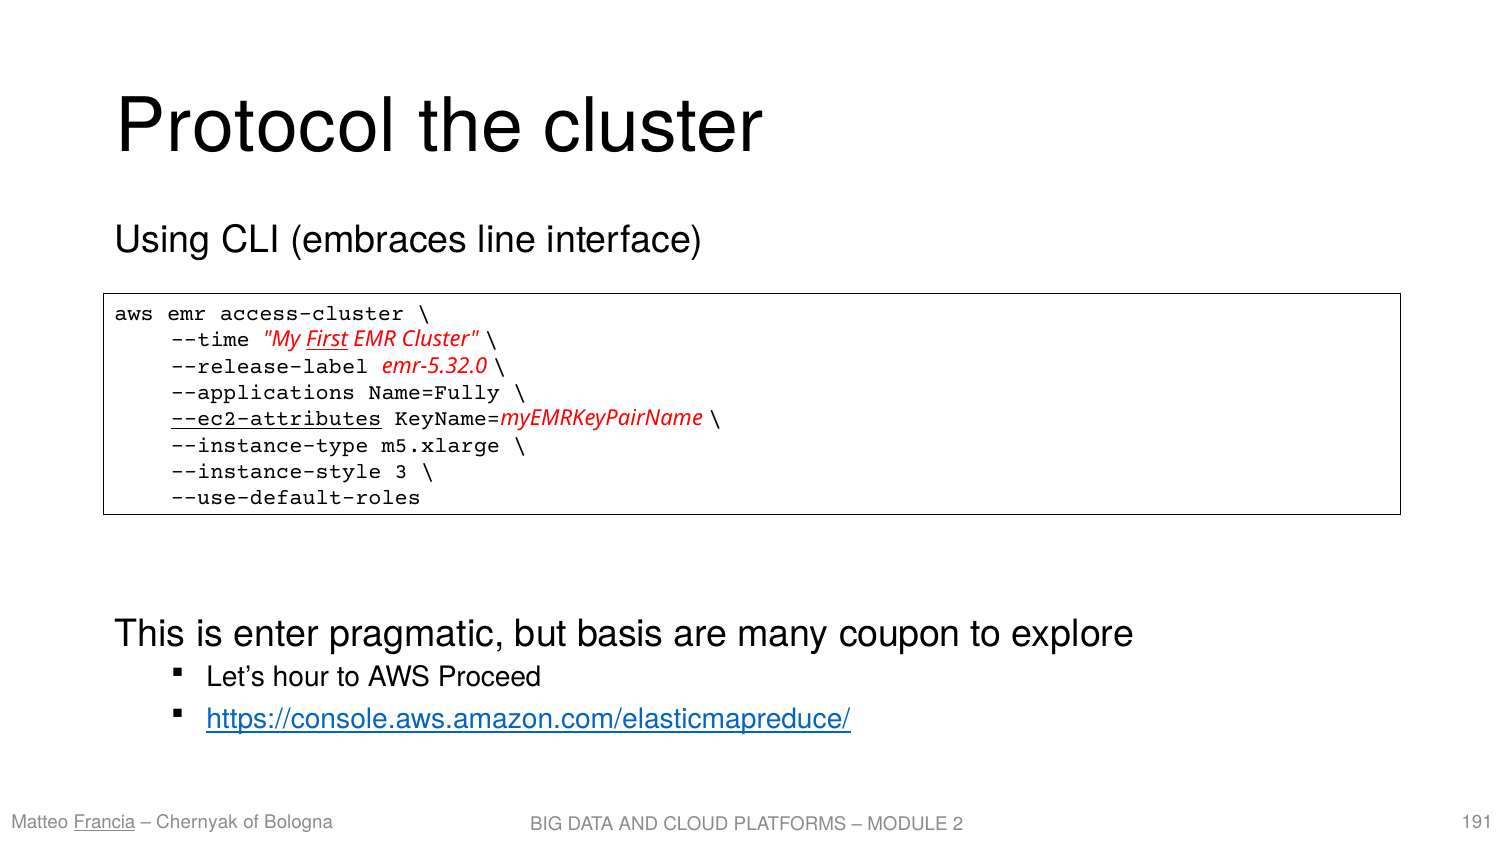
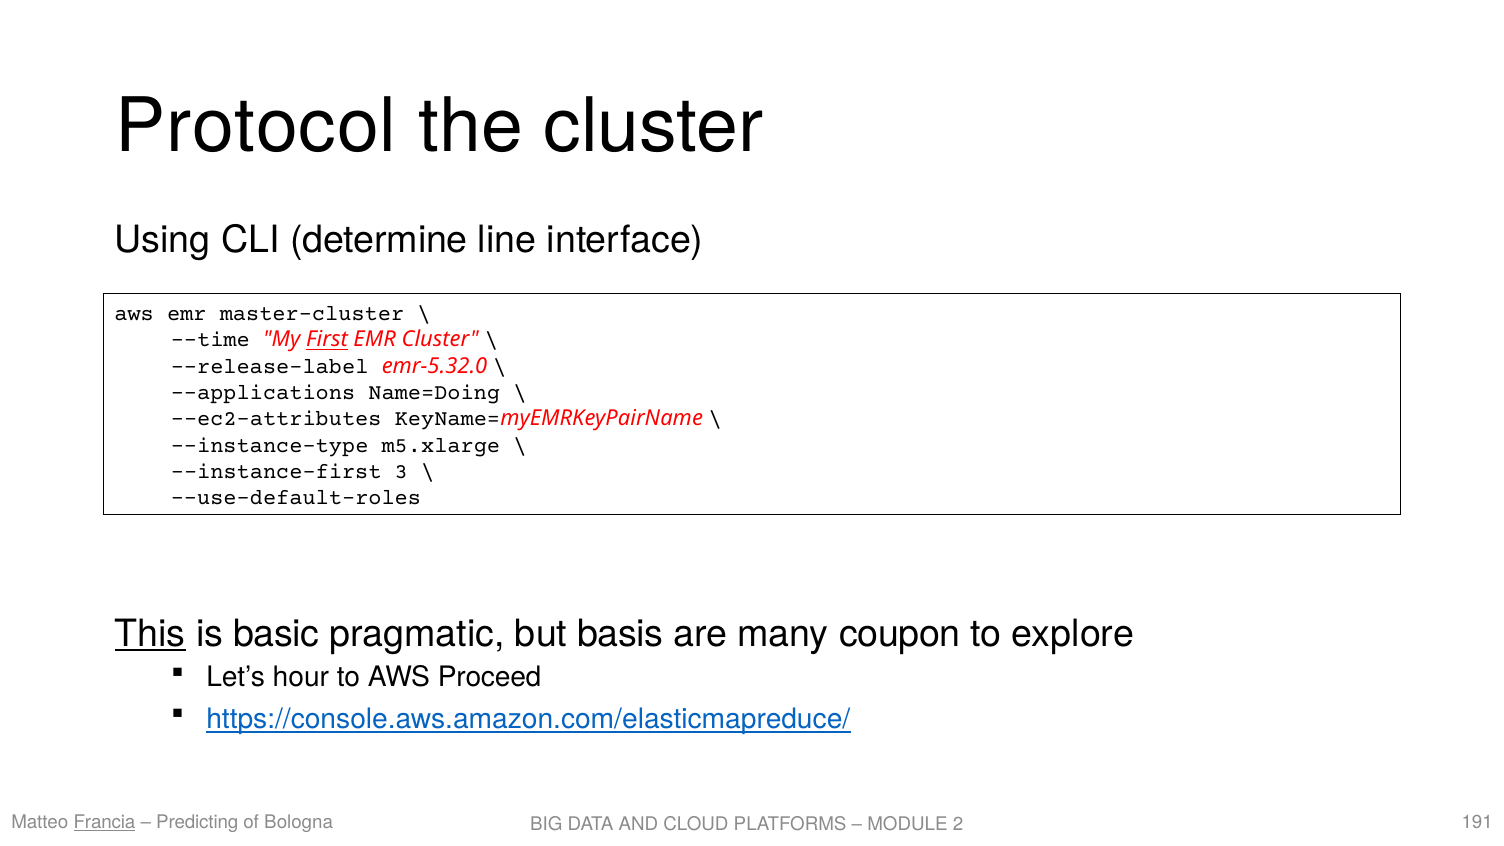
embraces: embraces -> determine
access-cluster: access-cluster -> master-cluster
Name=Fully: Name=Fully -> Name=Doing
--ec2-attributes underline: present -> none
--instance-style: --instance-style -> --instance-first
This underline: none -> present
enter: enter -> basic
Chernyak: Chernyak -> Predicting
